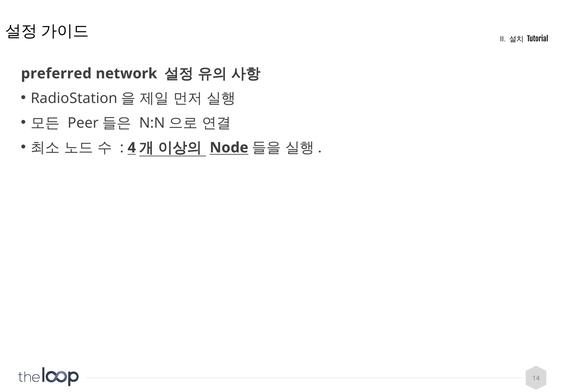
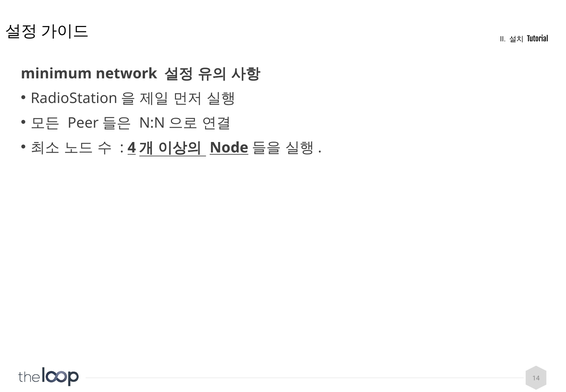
preferred: preferred -> minimum
